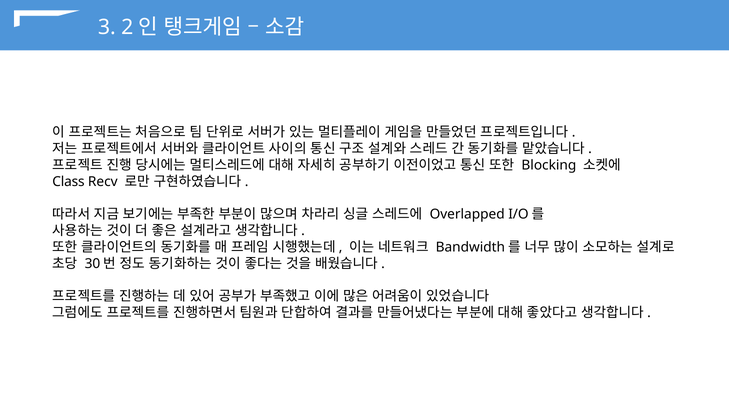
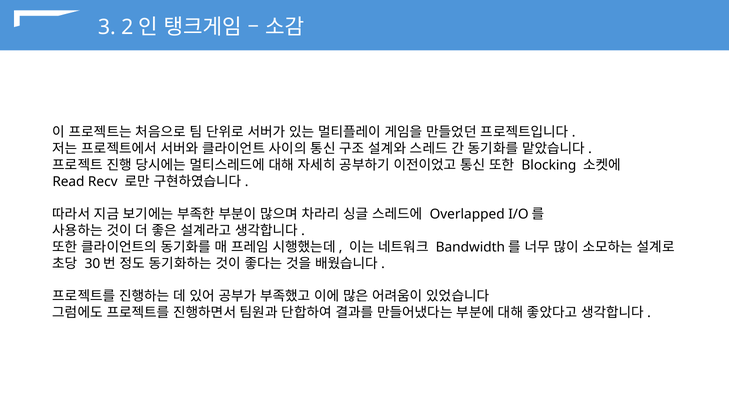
Class: Class -> Read
